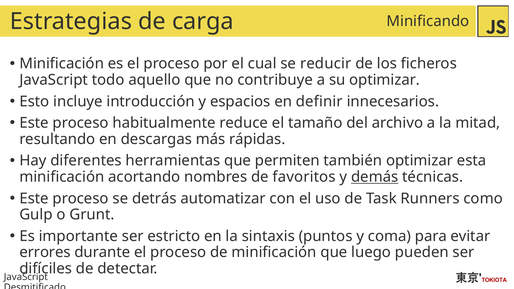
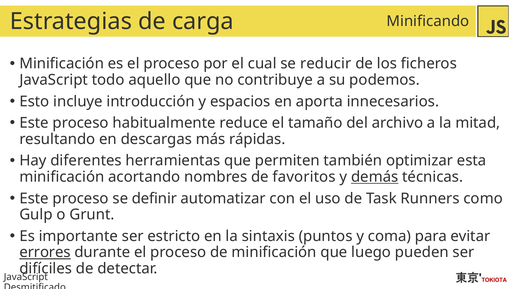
su optimizar: optimizar -> podemos
definir: definir -> aporta
detrás: detrás -> definir
errores underline: none -> present
